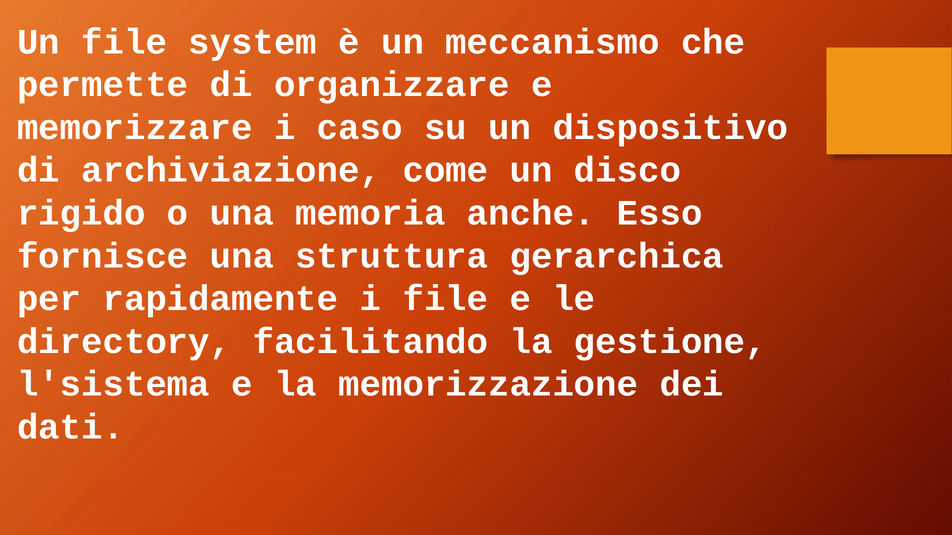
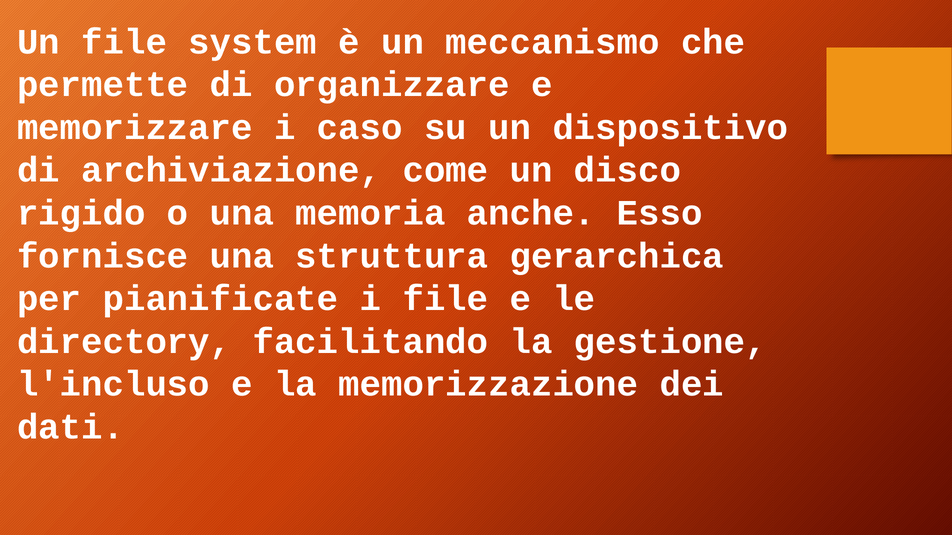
rapidamente: rapidamente -> pianificate
l'sistema: l'sistema -> l'incluso
